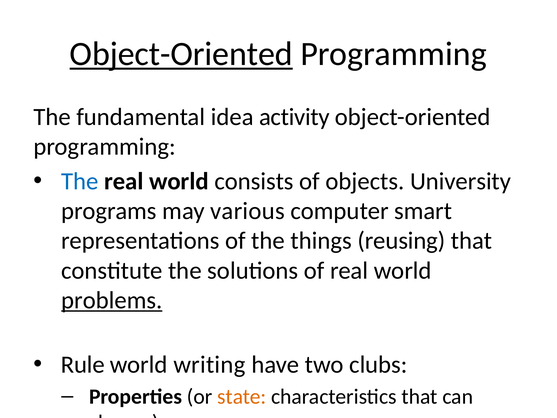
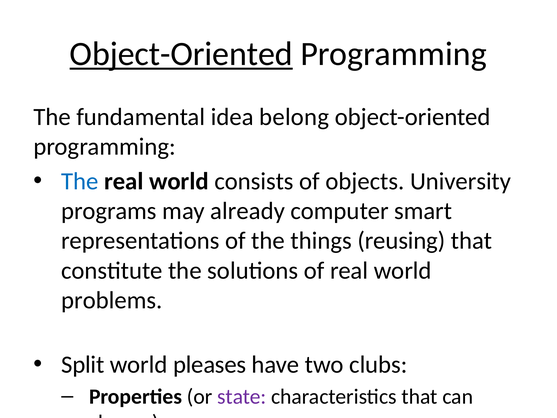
activity: activity -> belong
various: various -> already
problems underline: present -> none
Rule: Rule -> Split
writing: writing -> pleases
state colour: orange -> purple
